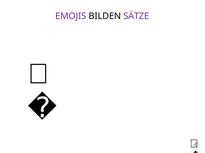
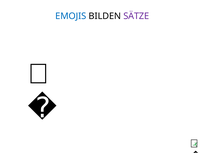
EMOJIS colour: purple -> blue
